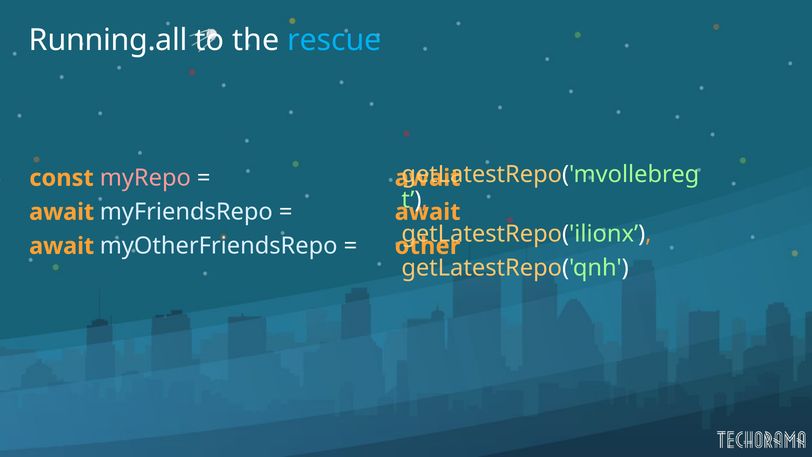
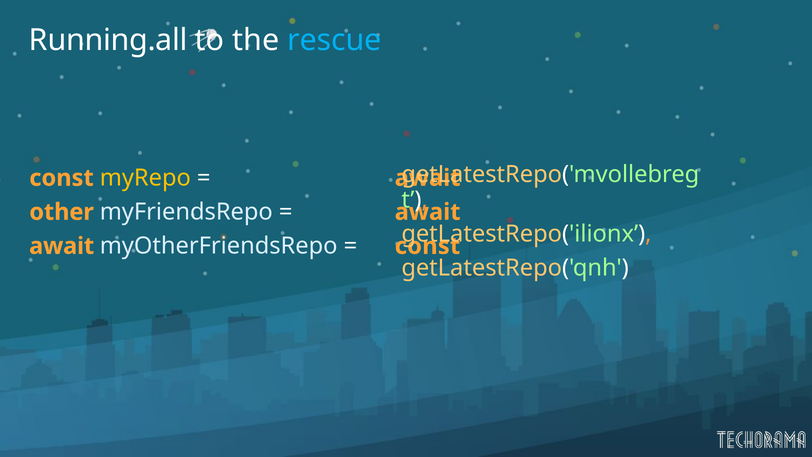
myRepo colour: pink -> yellow
await at (62, 212): await -> other
other at (428, 246): other -> const
